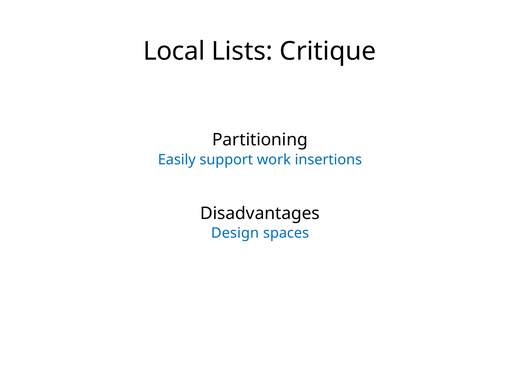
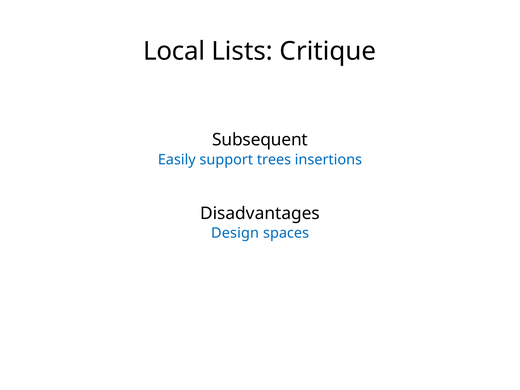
Partitioning: Partitioning -> Subsequent
work: work -> trees
